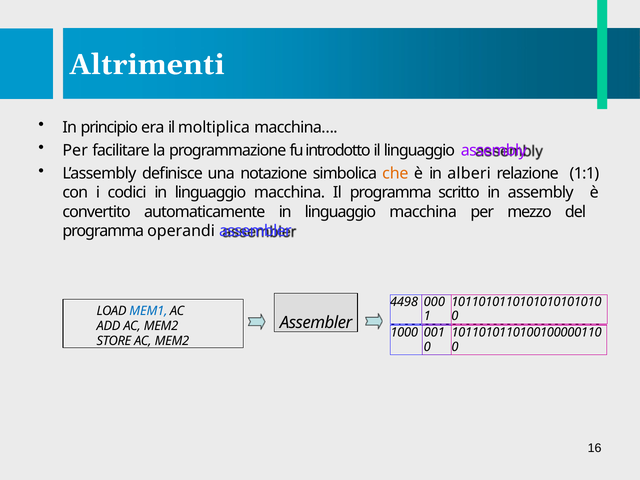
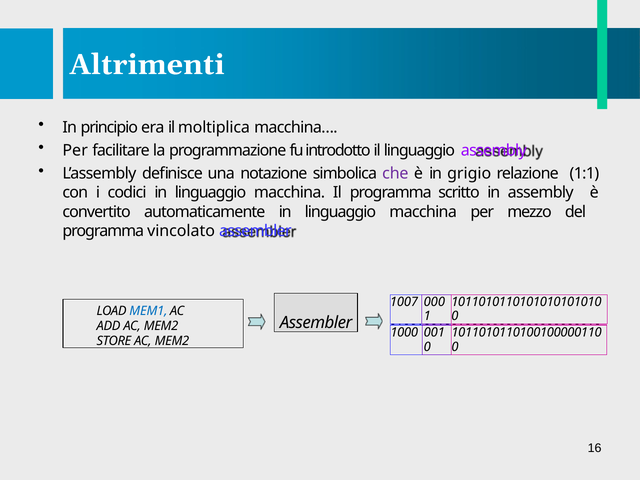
che colour: orange -> purple
alberi: alberi -> grigio
operandi: operandi -> vincolato
4498: 4498 -> 1007
